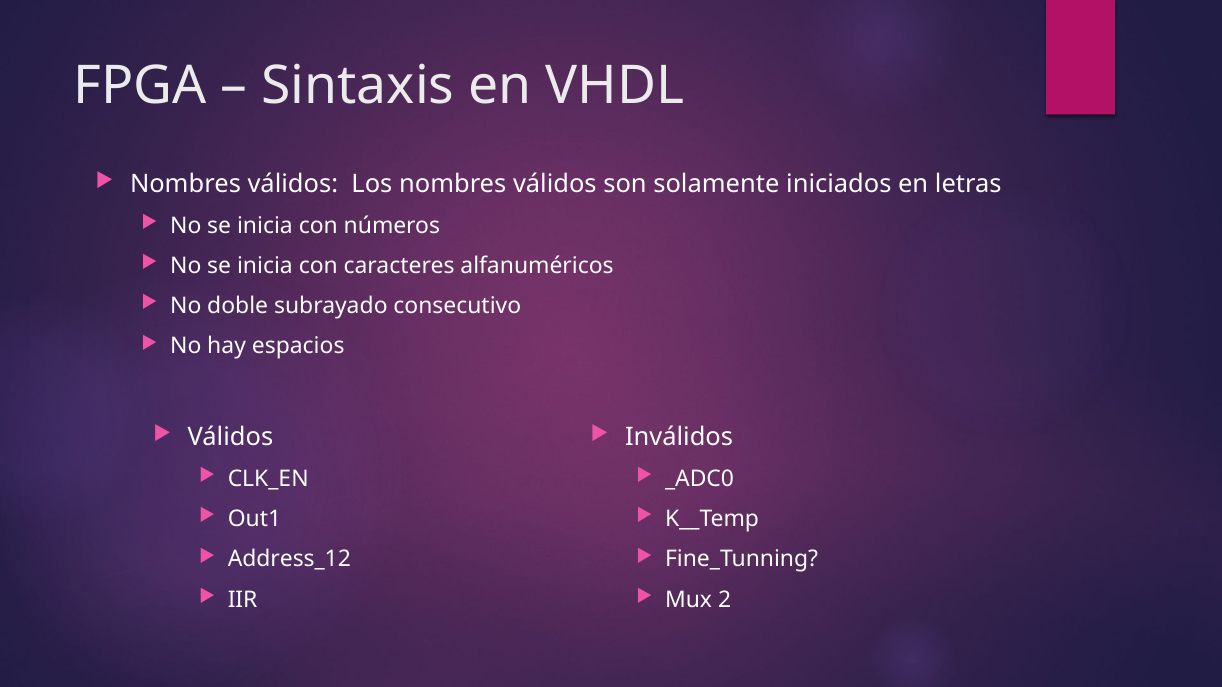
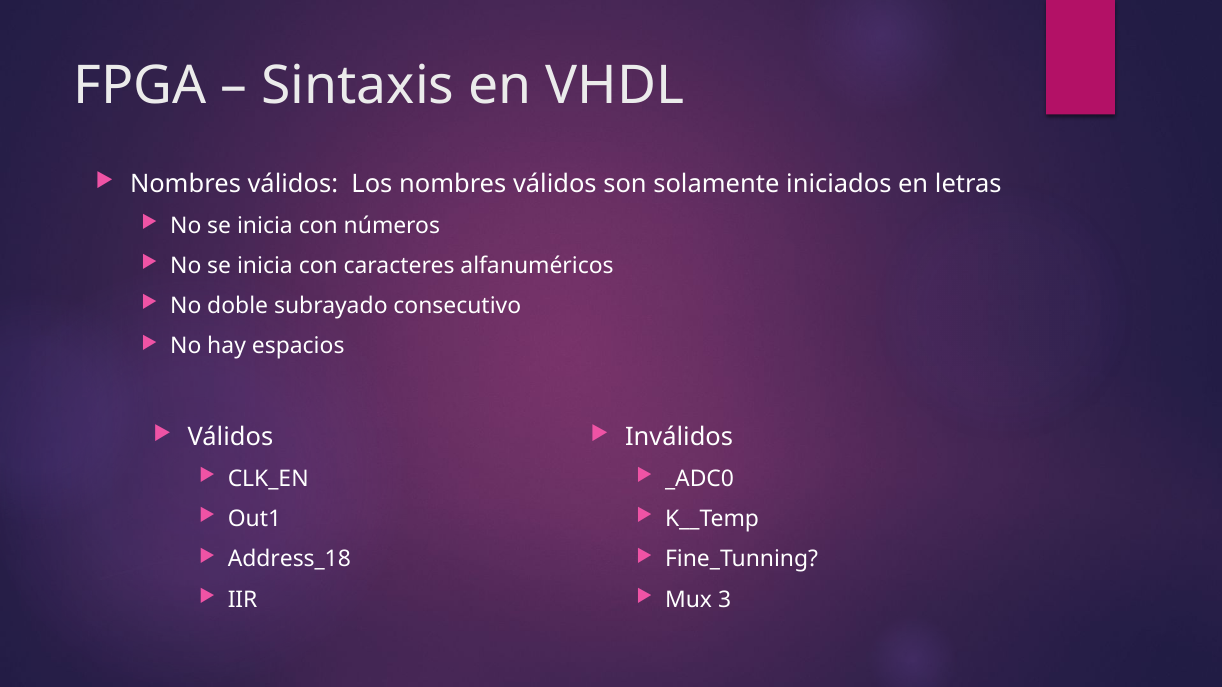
Address_12: Address_12 -> Address_18
2: 2 -> 3
